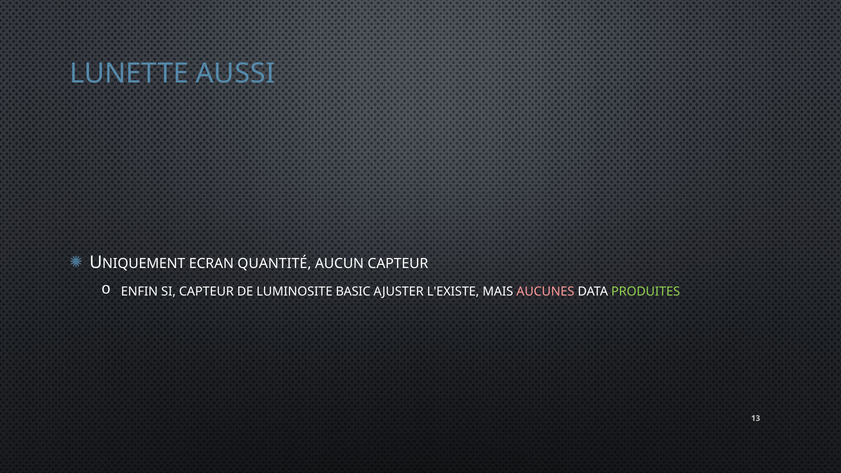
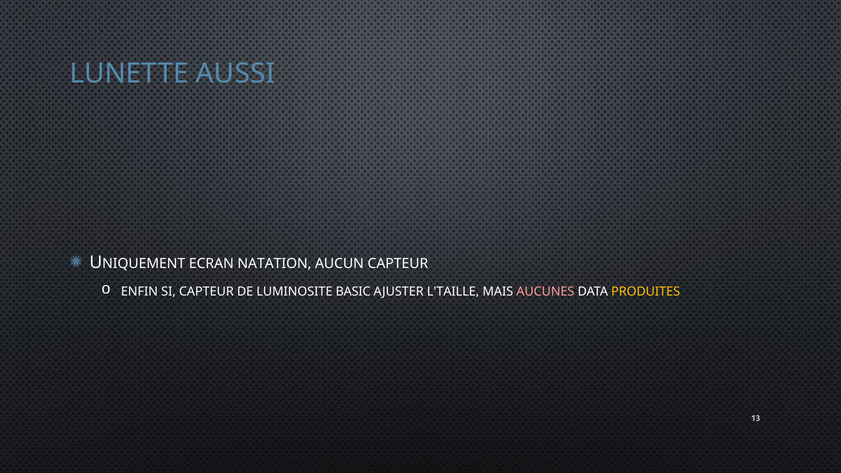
QUANTITÉ: QUANTITÉ -> NATATION
L'EXISTE: L'EXISTE -> L'TAILLE
PRODUITES colour: light green -> yellow
